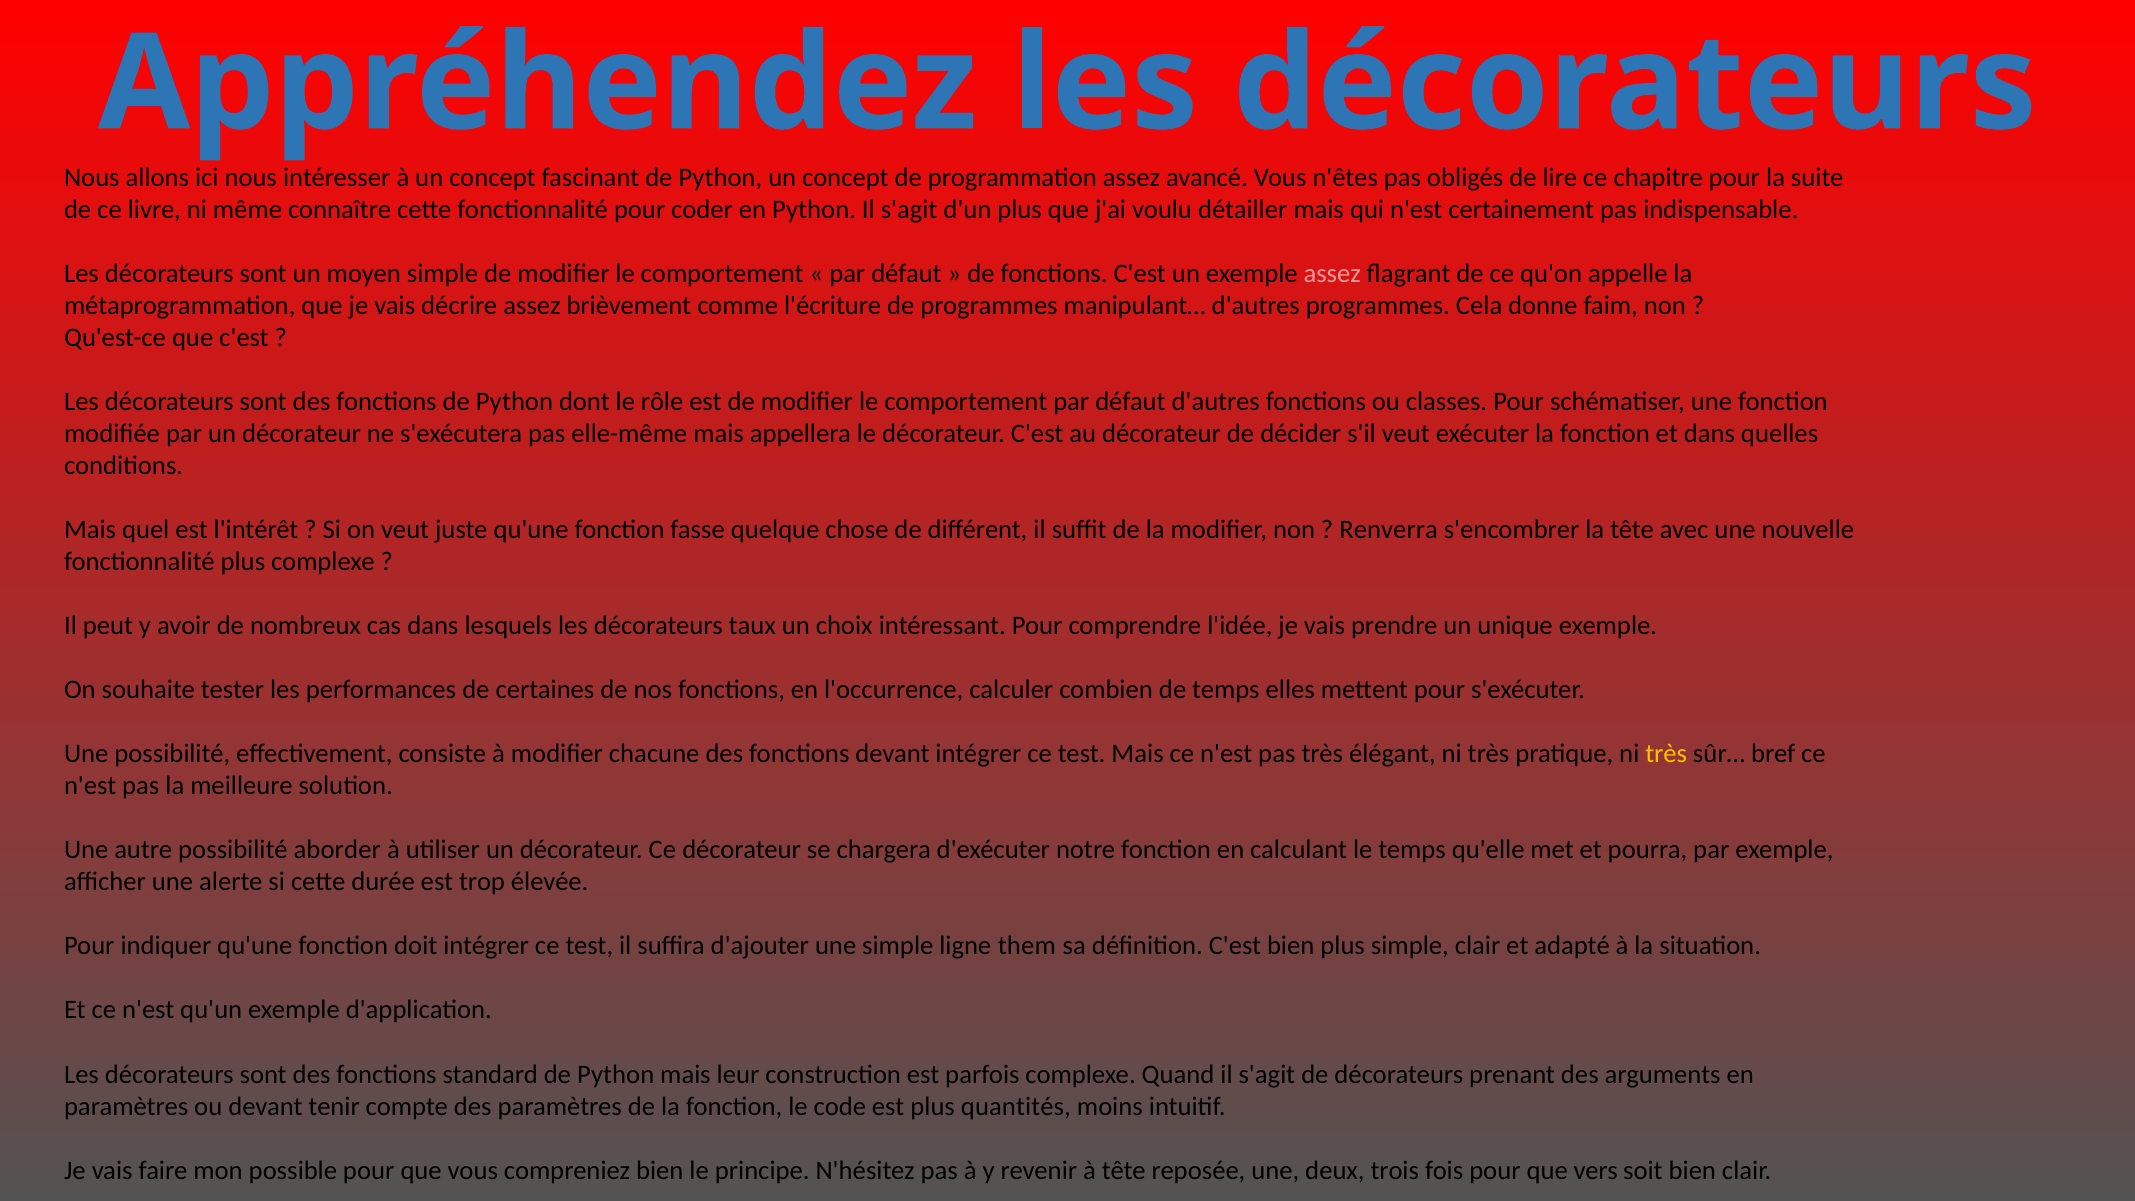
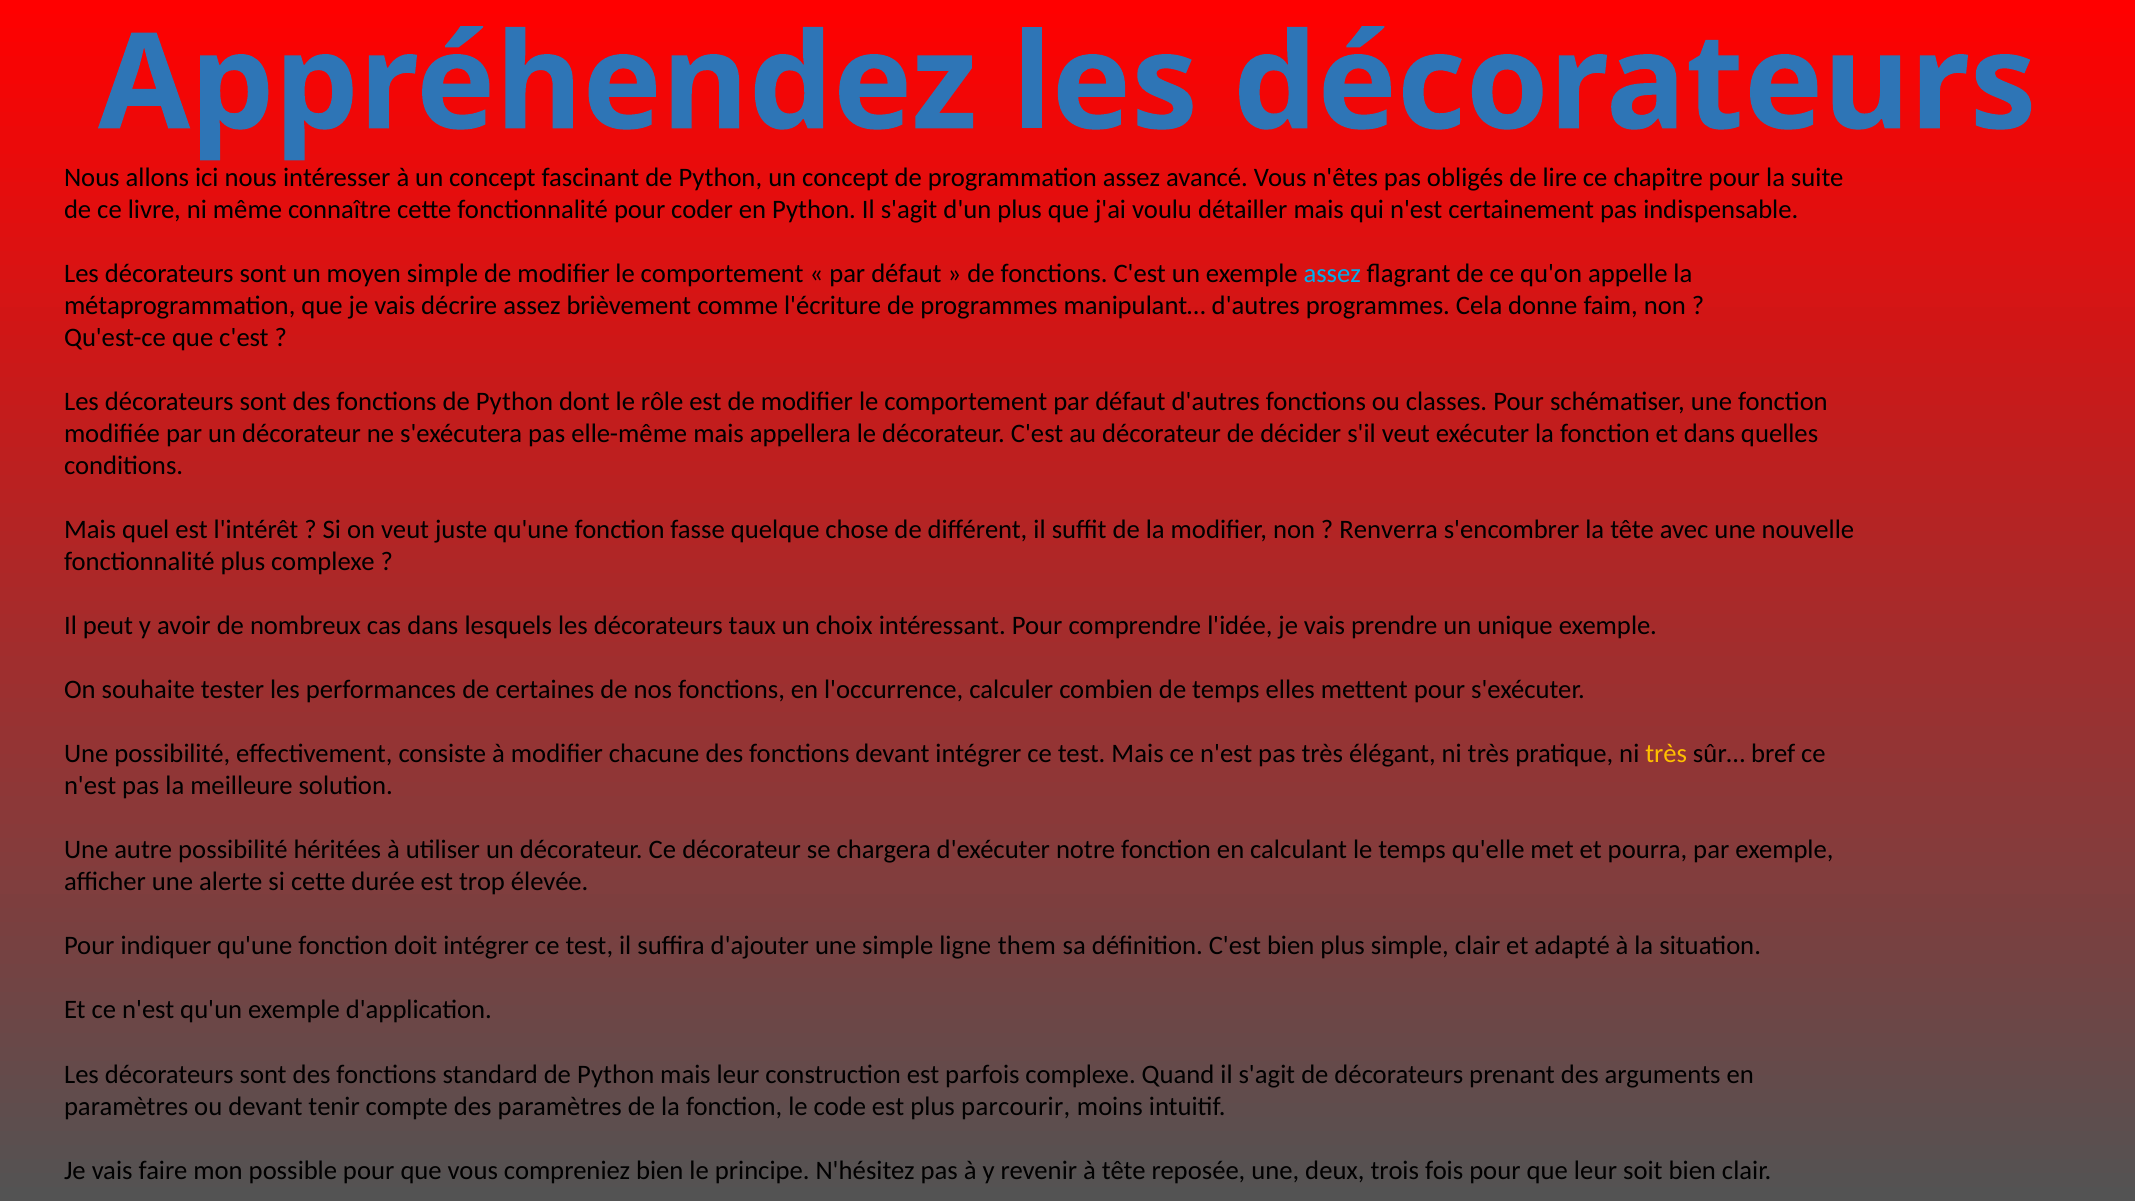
assez at (1332, 274) colour: pink -> light blue
aborder: aborder -> héritées
quantités: quantités -> parcourir
que vers: vers -> leur
